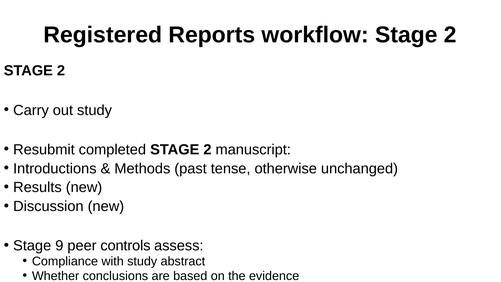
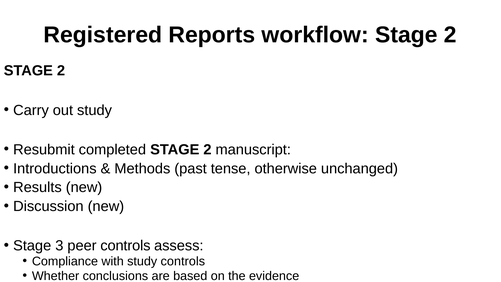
9: 9 -> 3
study abstract: abstract -> controls
